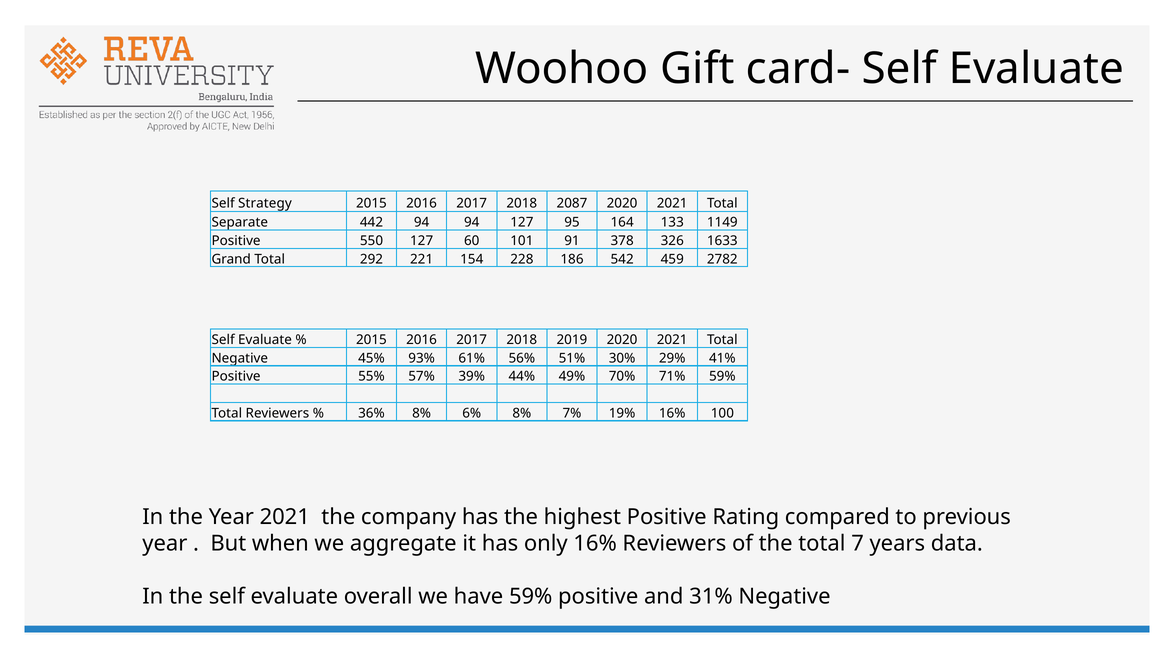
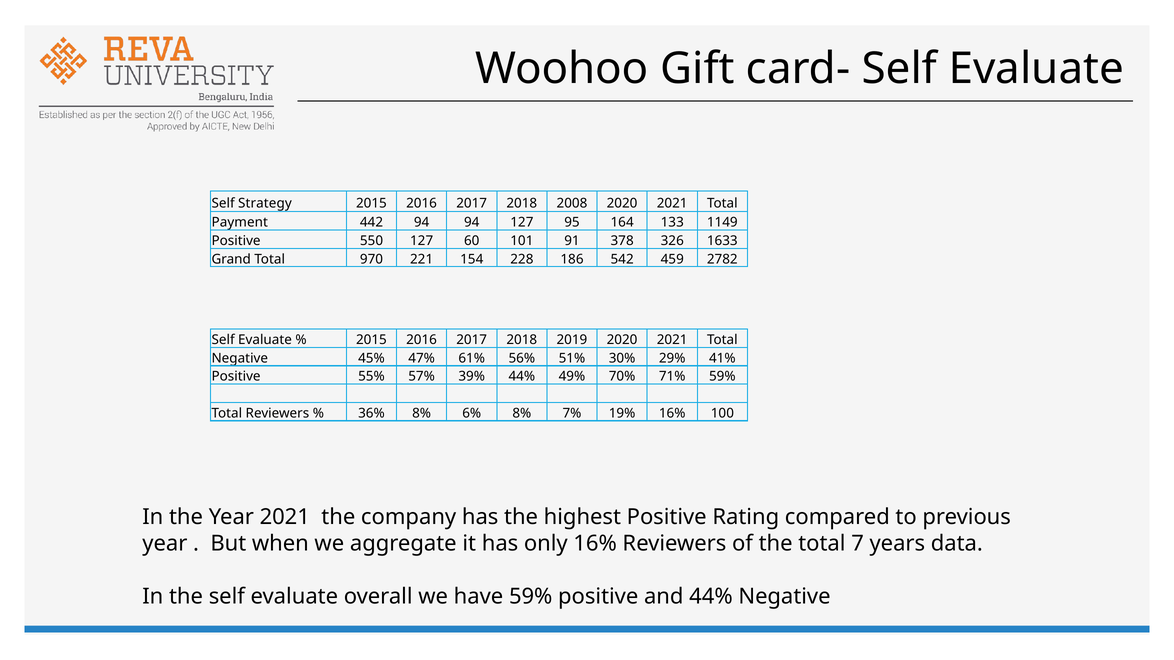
2087: 2087 -> 2008
Separate: Separate -> Payment
292: 292 -> 970
93%: 93% -> 47%
and 31%: 31% -> 44%
